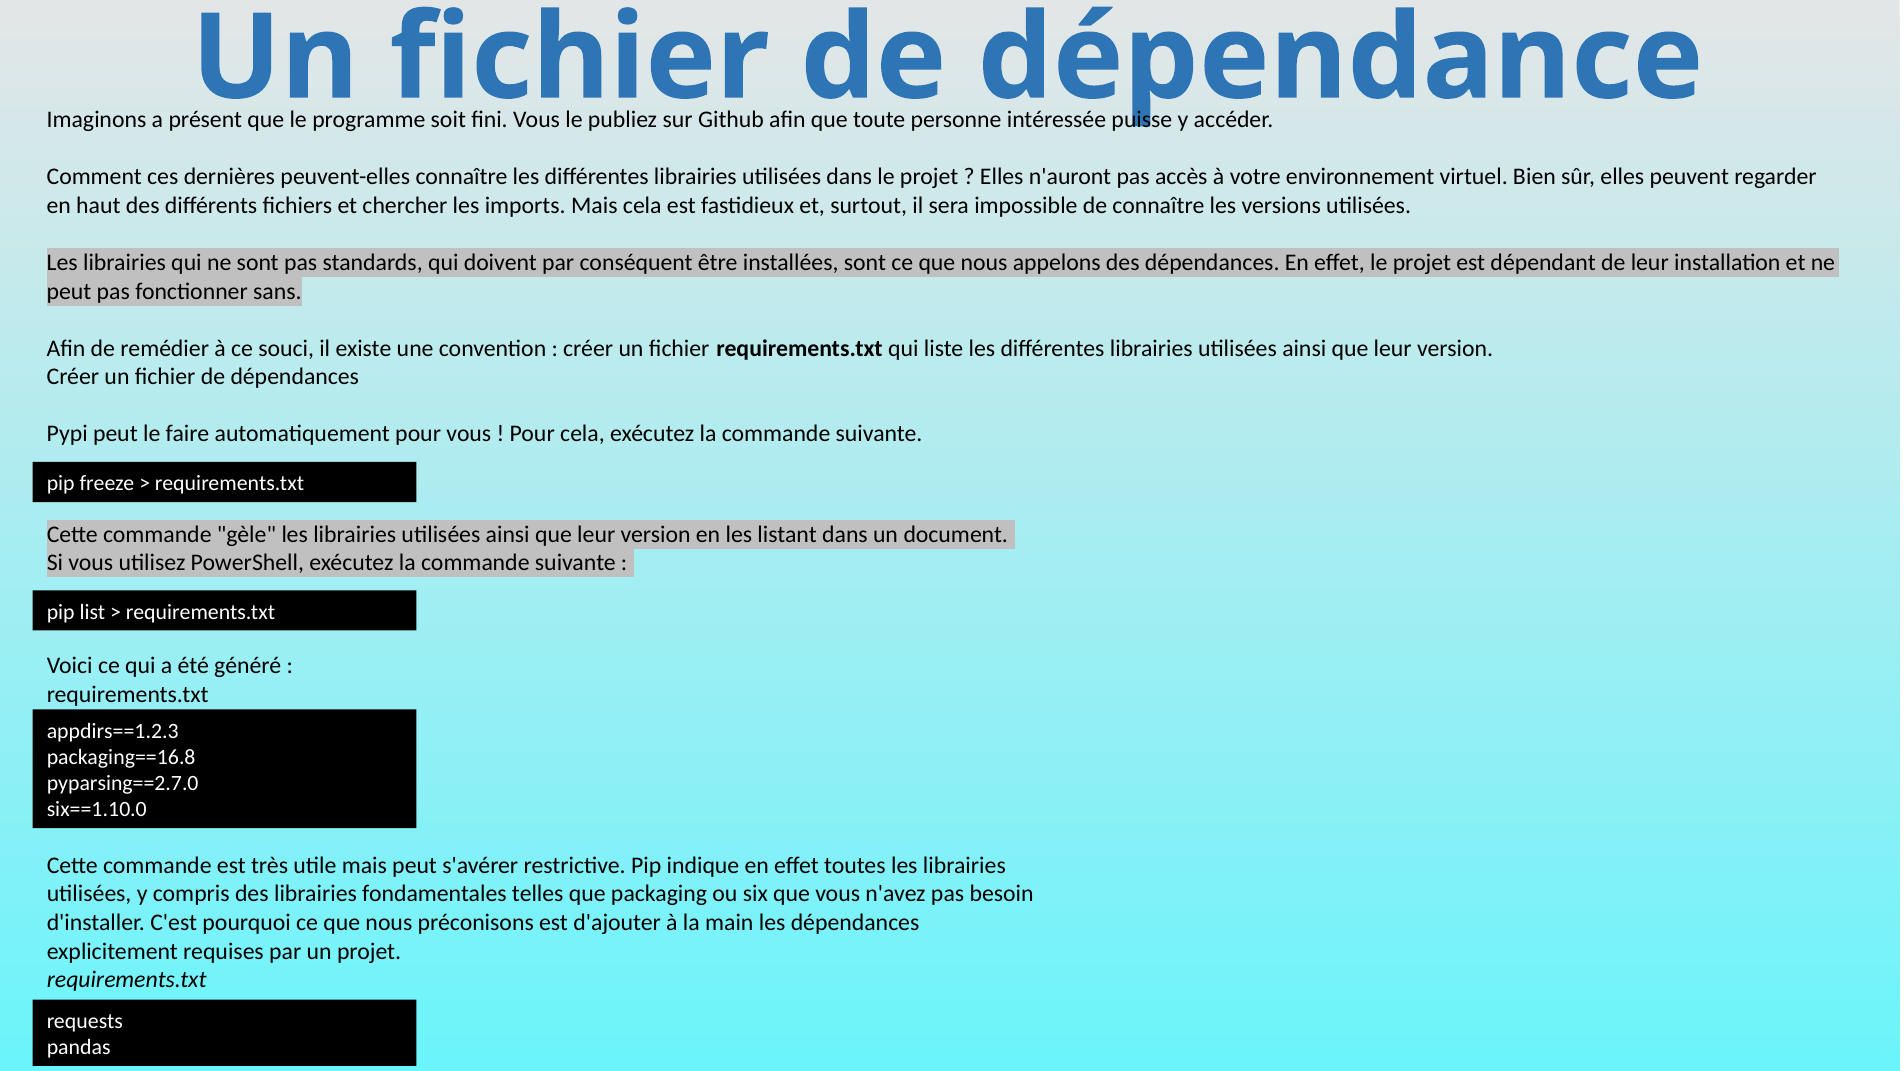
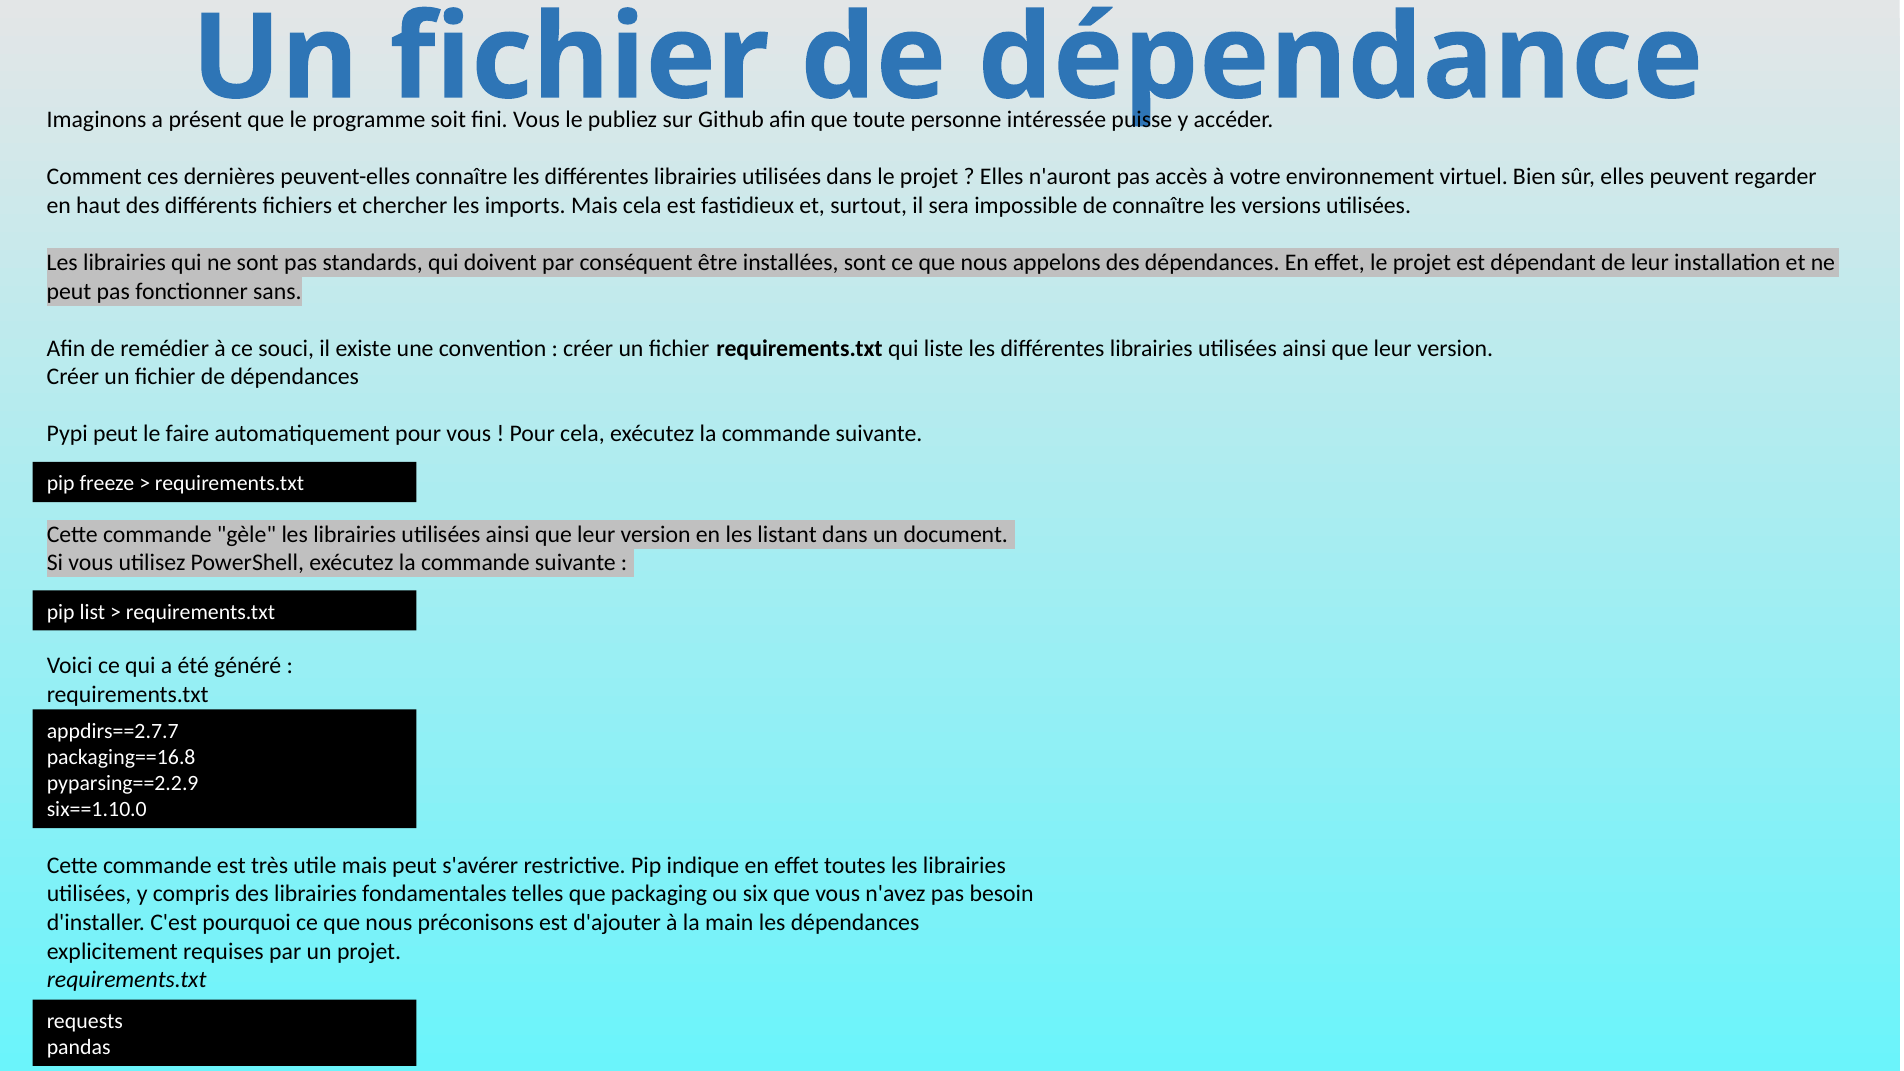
appdirs==1.2.3: appdirs==1.2.3 -> appdirs==2.7.7
pyparsing==2.7.0: pyparsing==2.7.0 -> pyparsing==2.2.9
